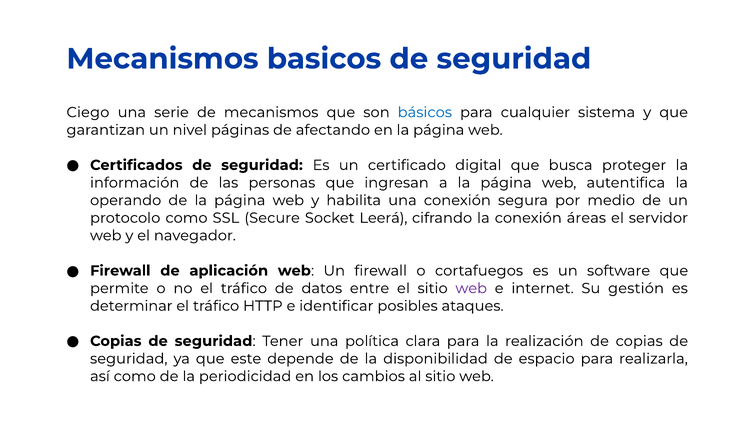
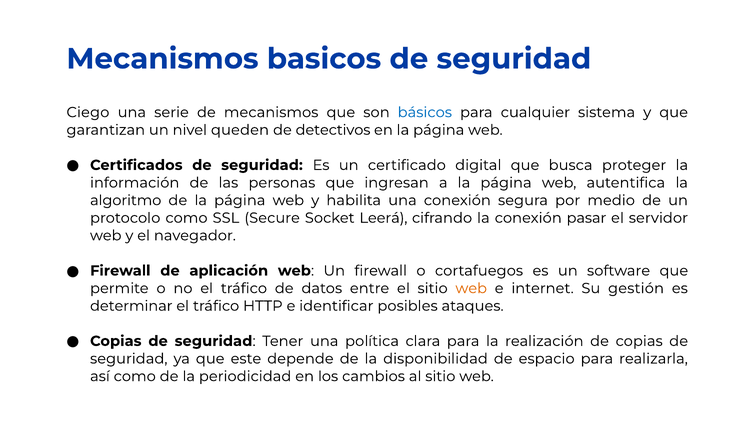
páginas: páginas -> queden
afectando: afectando -> detectivos
operando: operando -> algoritmo
áreas: áreas -> pasar
web at (471, 289) colour: purple -> orange
